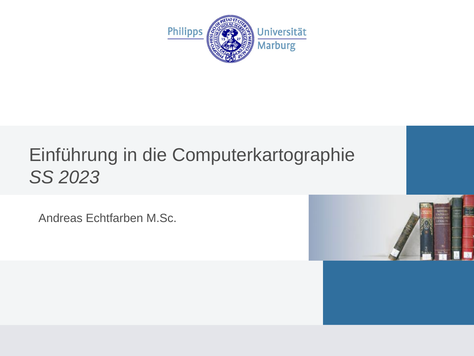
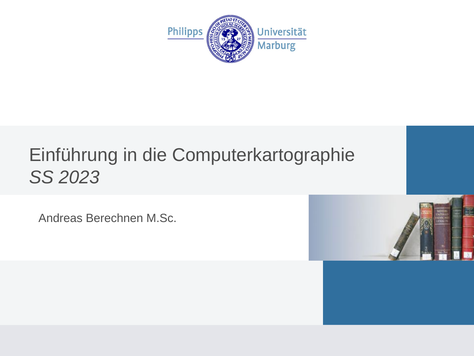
Echtfarben: Echtfarben -> Berechnen
